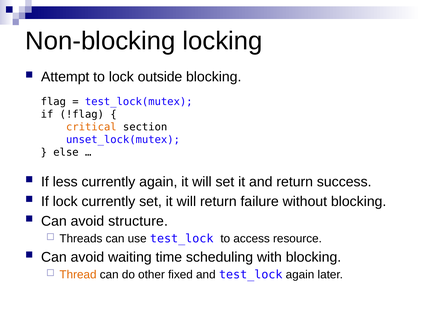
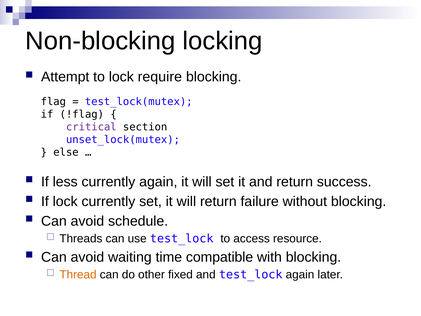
outside: outside -> require
critical colour: orange -> purple
structure: structure -> schedule
scheduling: scheduling -> compatible
